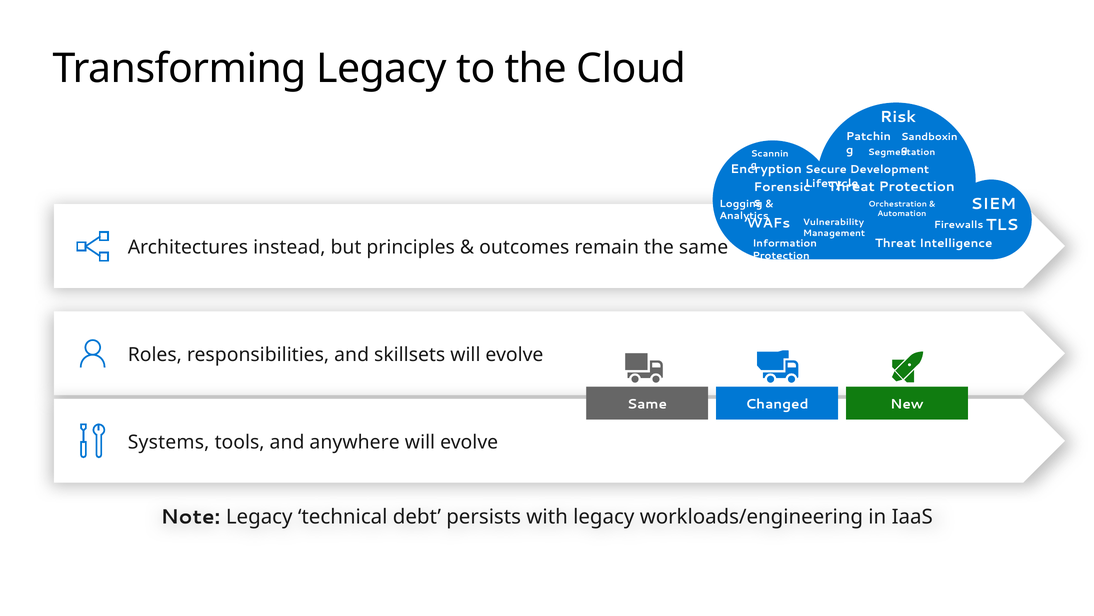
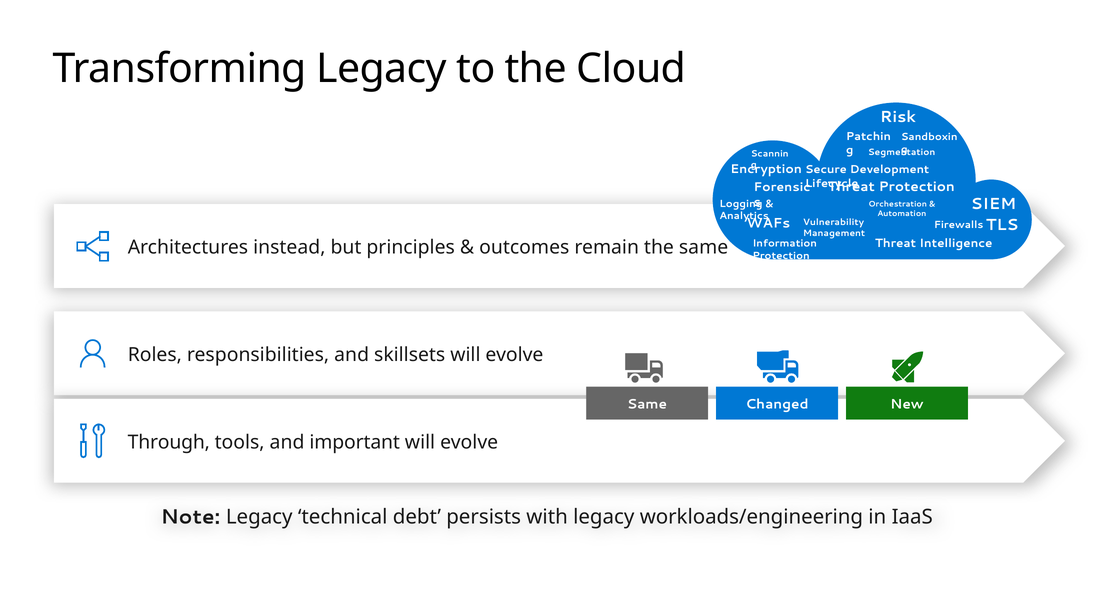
Systems: Systems -> Through
anywhere: anywhere -> important
